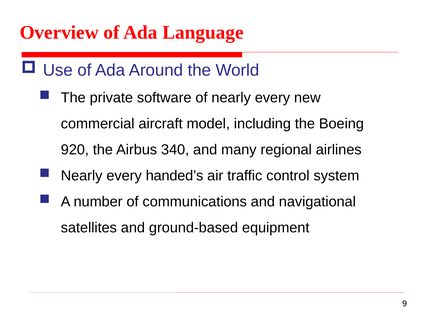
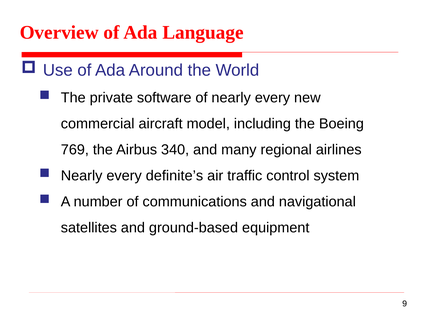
920: 920 -> 769
handed’s: handed’s -> definite’s
